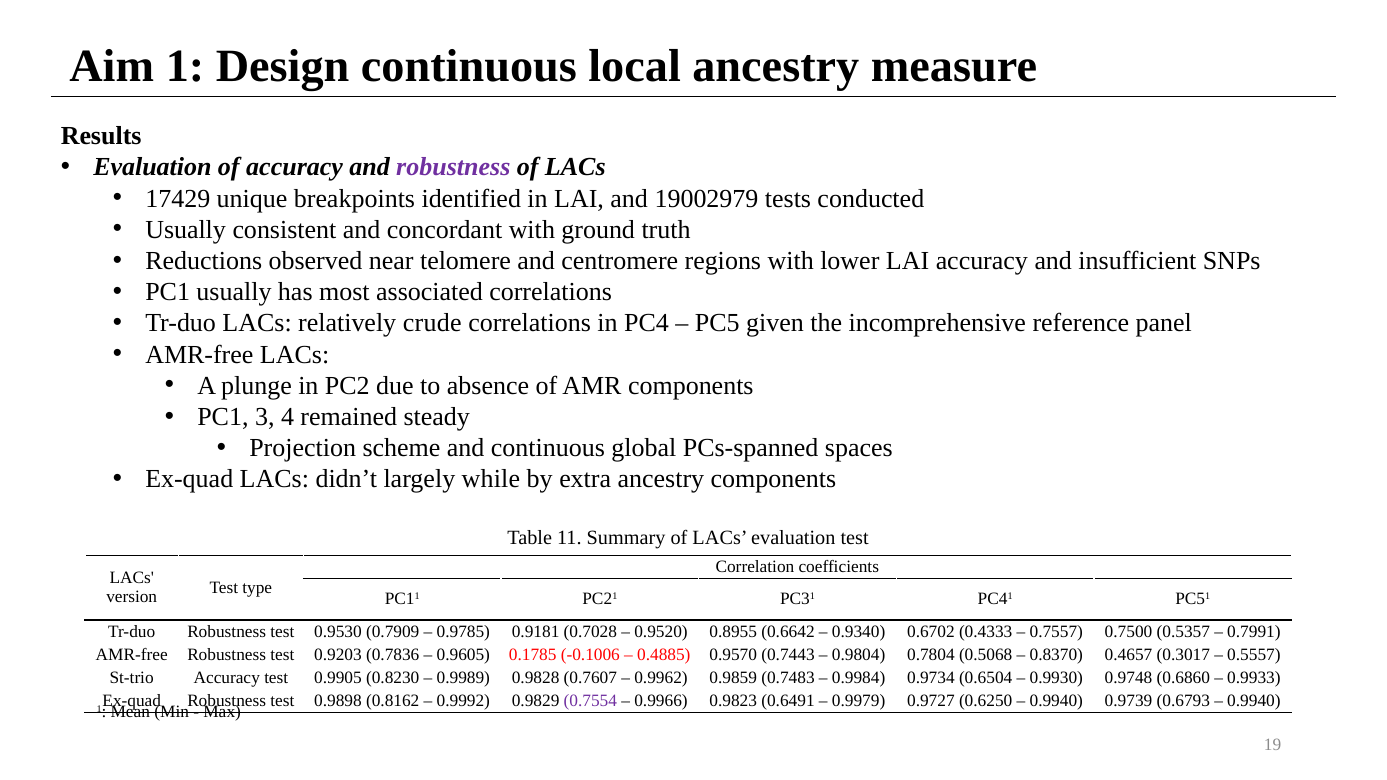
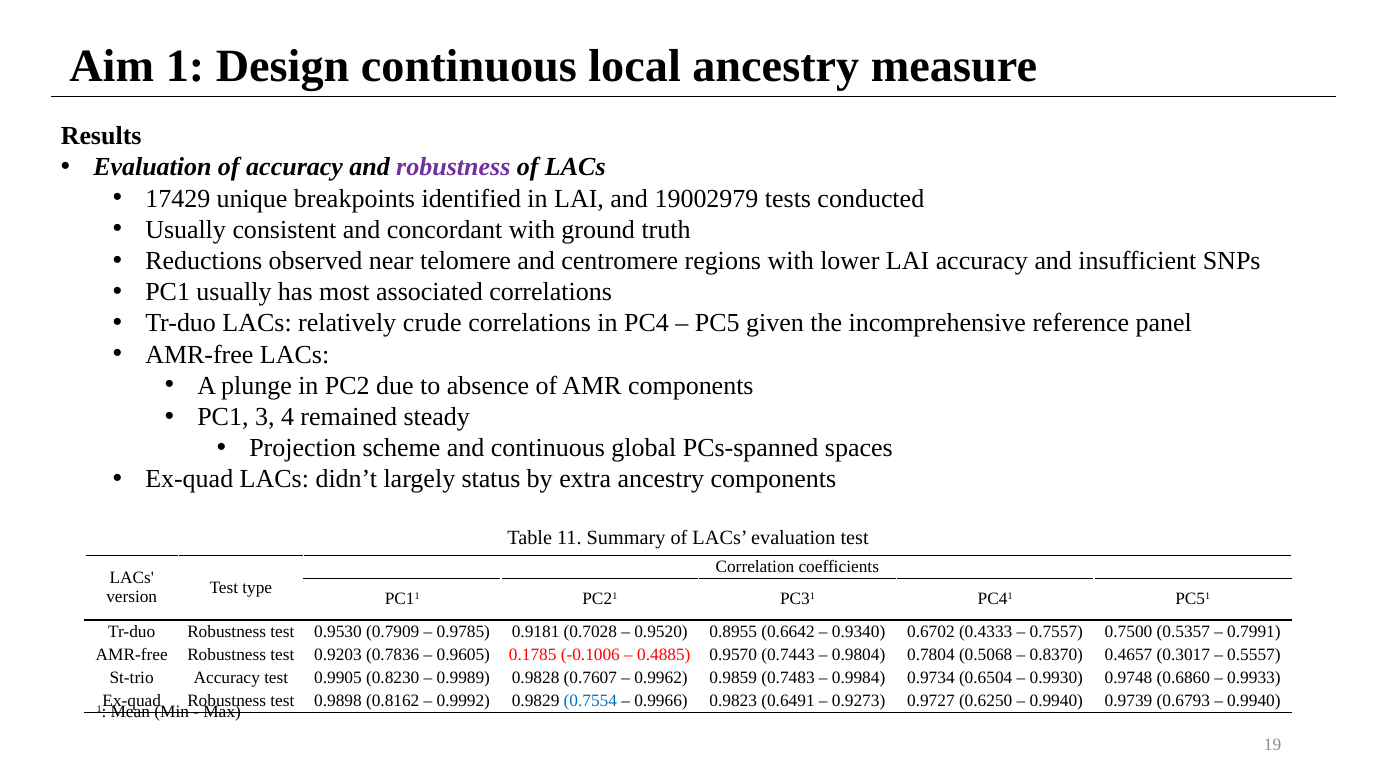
while: while -> status
0.7554 colour: purple -> blue
0.9979: 0.9979 -> 0.9273
